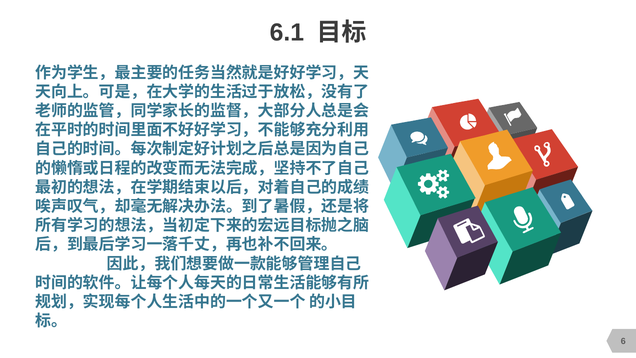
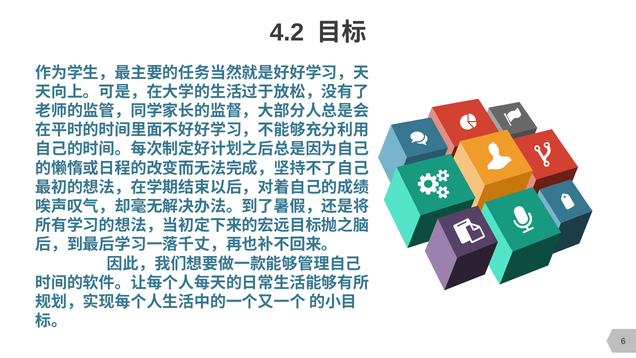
6.1: 6.1 -> 4.2
